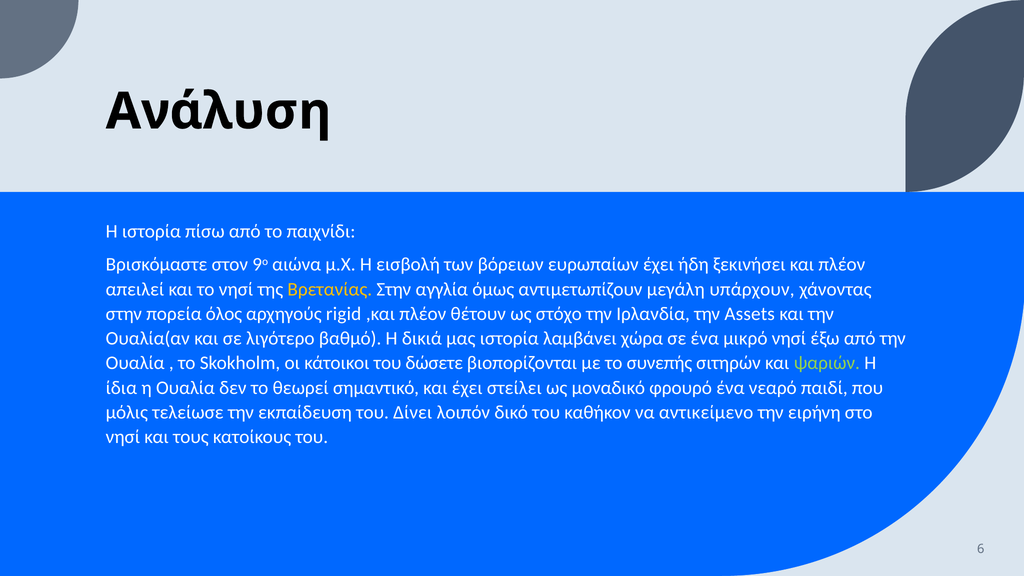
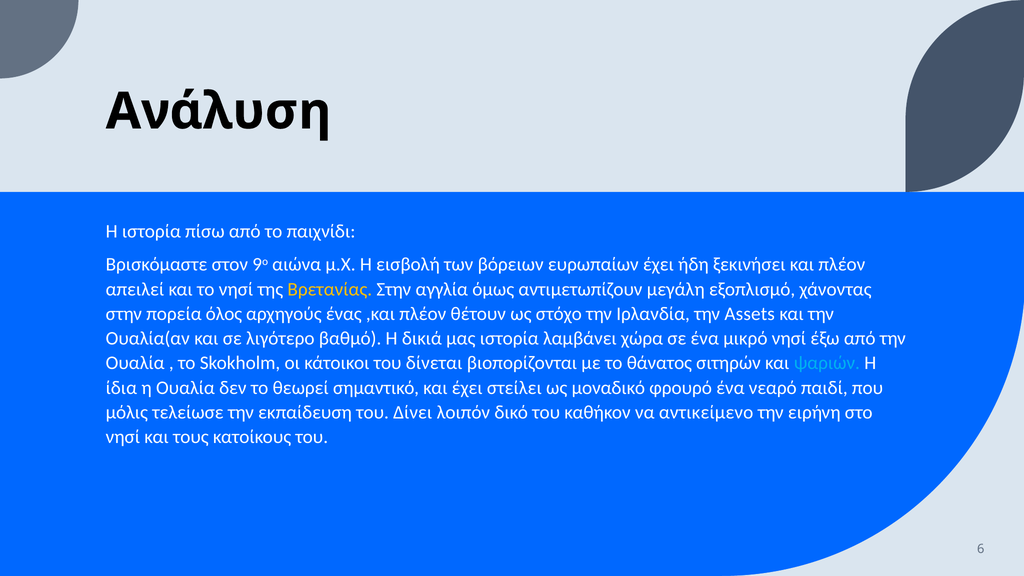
υπάρχουν: υπάρχουν -> εξοπλισμό
rigid: rigid -> ένας
δώσετε: δώσετε -> δίνεται
συνεπής: συνεπής -> θάνατος
ψαριών colour: light green -> light blue
